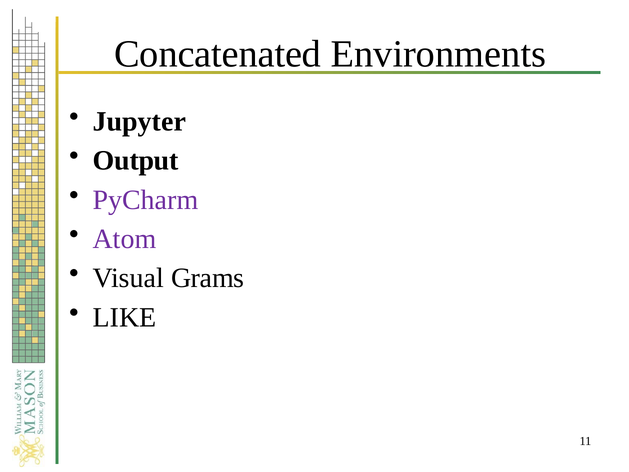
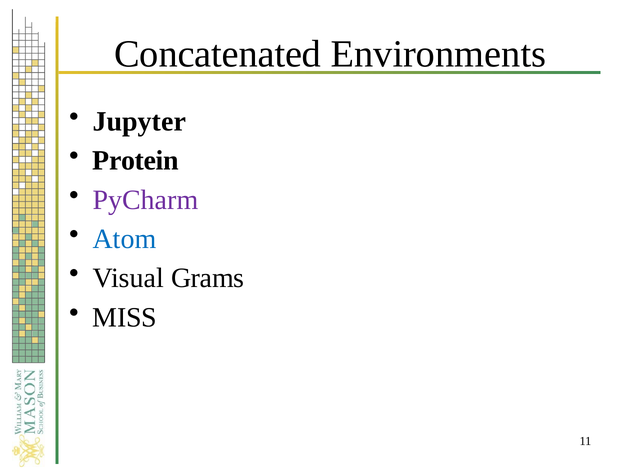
Output: Output -> Protein
Atom colour: purple -> blue
LIKE: LIKE -> MISS
